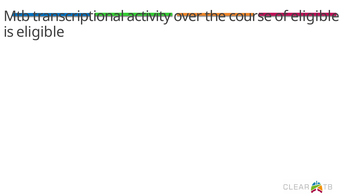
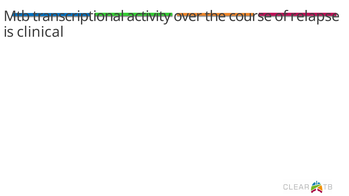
of eligible: eligible -> relapse
is eligible: eligible -> clinical
